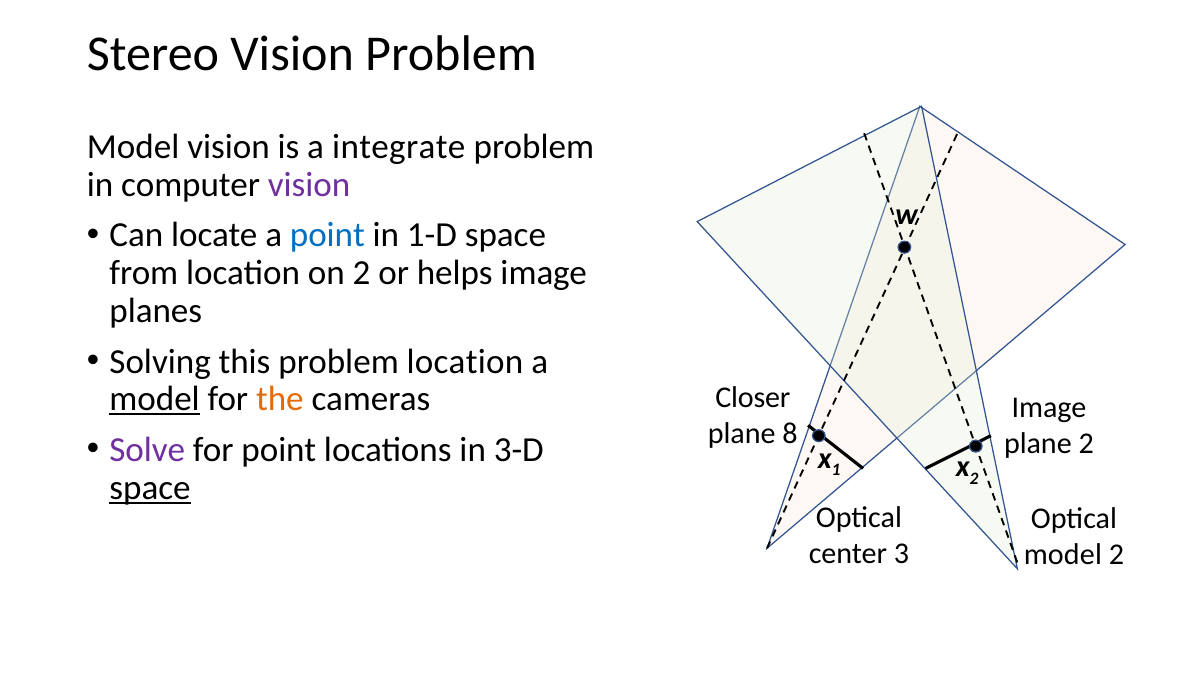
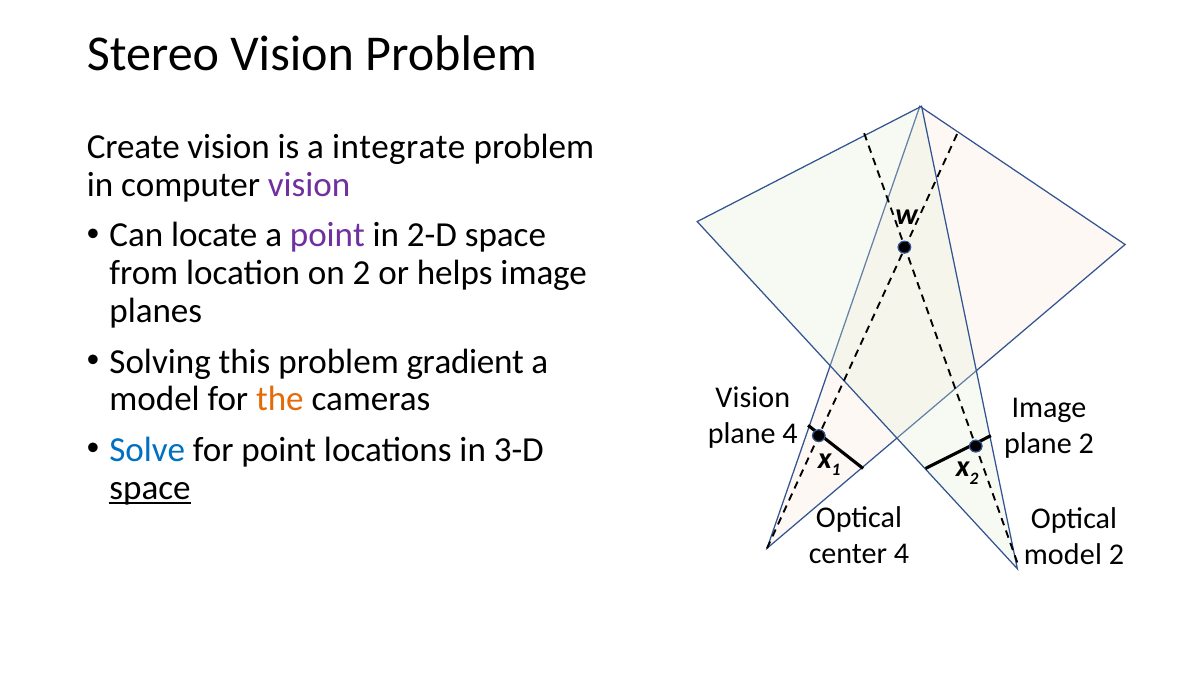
Model at (133, 147): Model -> Create
point at (327, 235) colour: blue -> purple
1-D: 1-D -> 2-D
problem location: location -> gradient
model at (155, 399) underline: present -> none
Closer at (753, 398): Closer -> Vision
plane 8: 8 -> 4
Solve colour: purple -> blue
center 3: 3 -> 4
